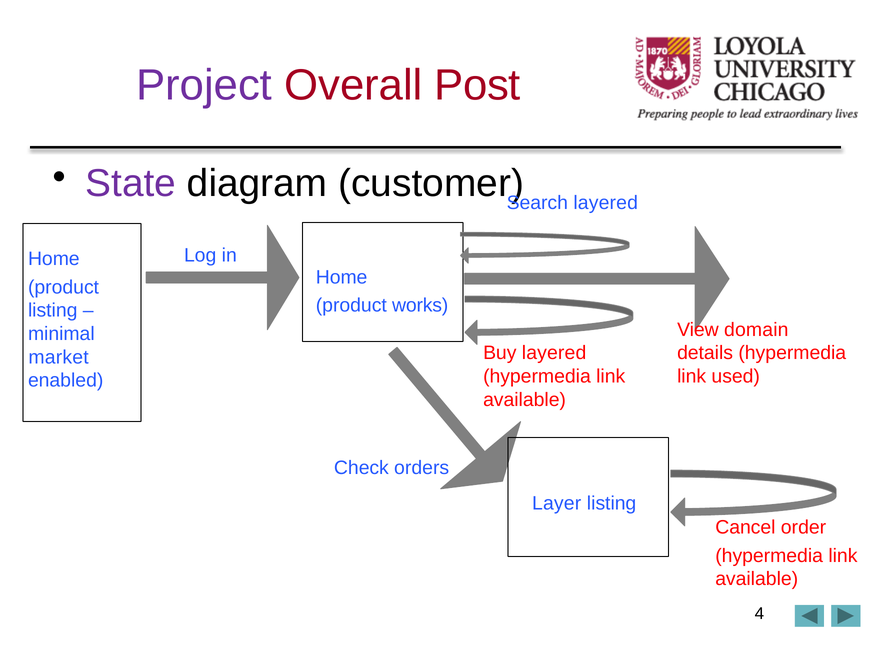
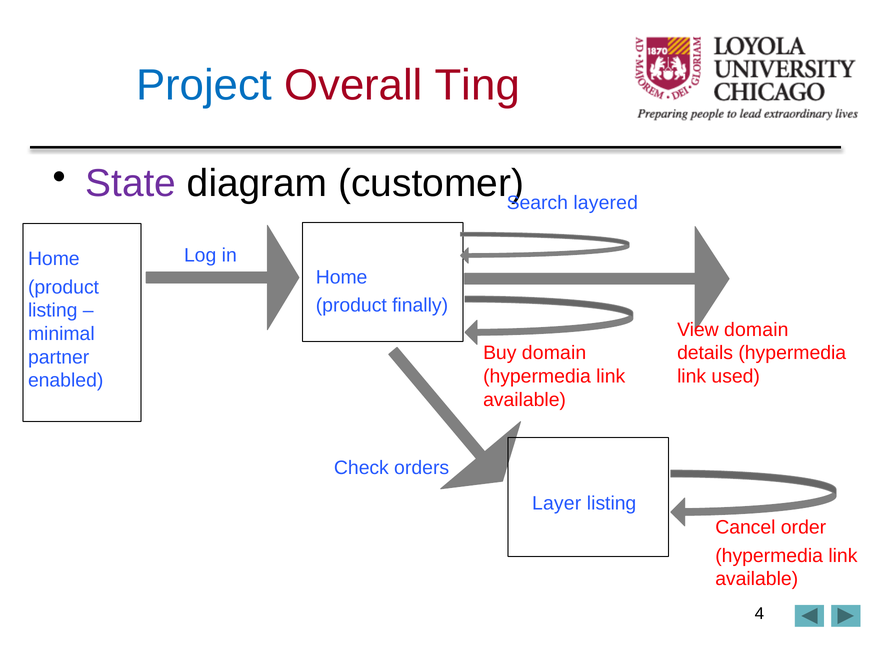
Project colour: purple -> blue
Post: Post -> Ting
works: works -> finally
layered at (554, 353): layered -> domain
market: market -> partner
